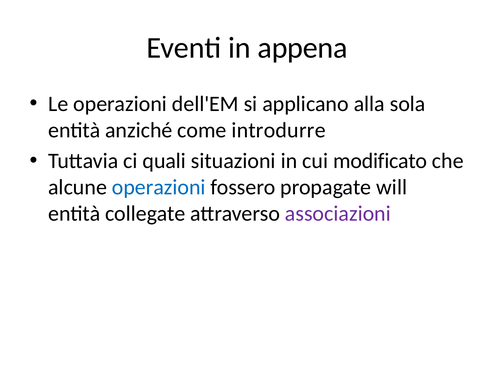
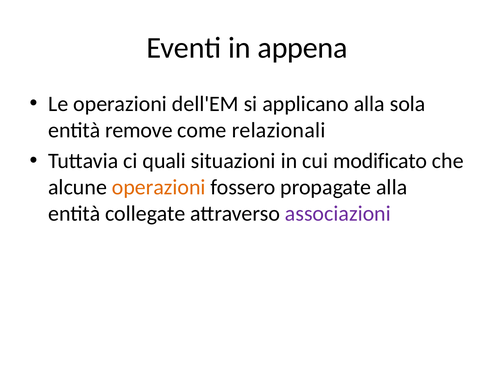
anziché: anziché -> remove
introdurre: introdurre -> relazionali
operazioni at (159, 187) colour: blue -> orange
propagate will: will -> alla
